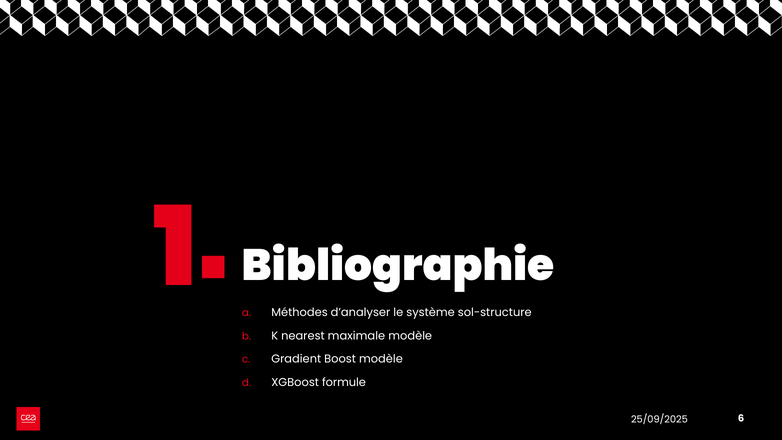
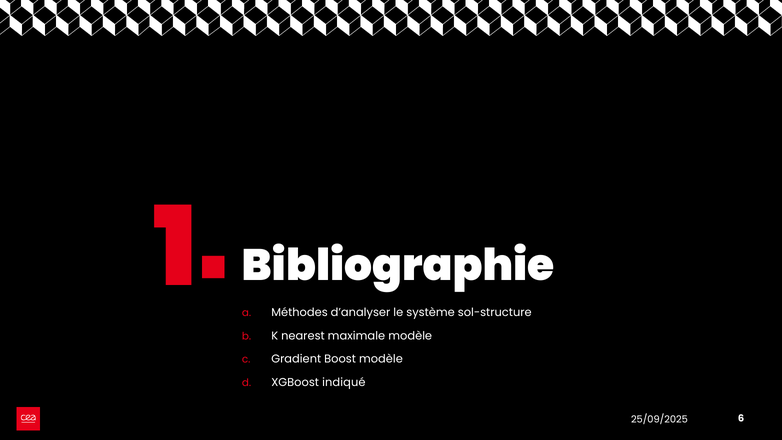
formule: formule -> indiqué
